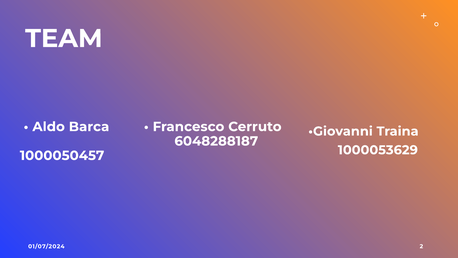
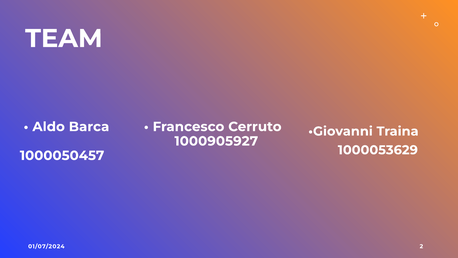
6048288187: 6048288187 -> 1000905927
